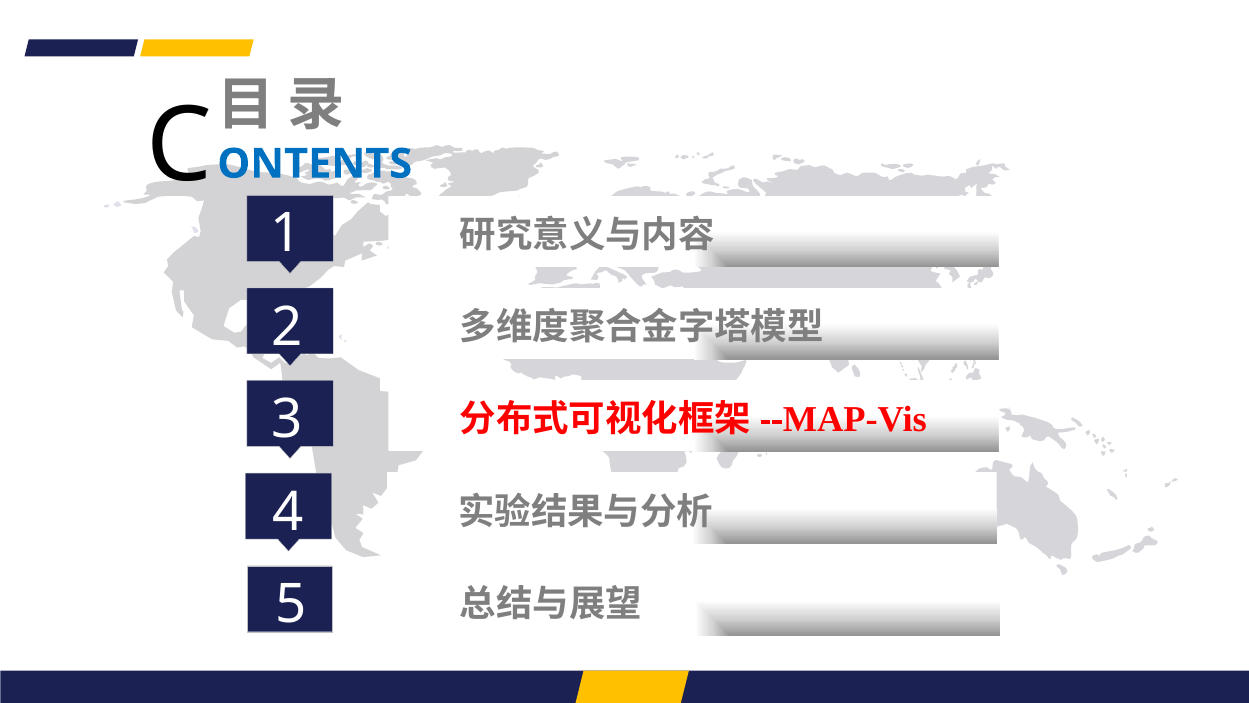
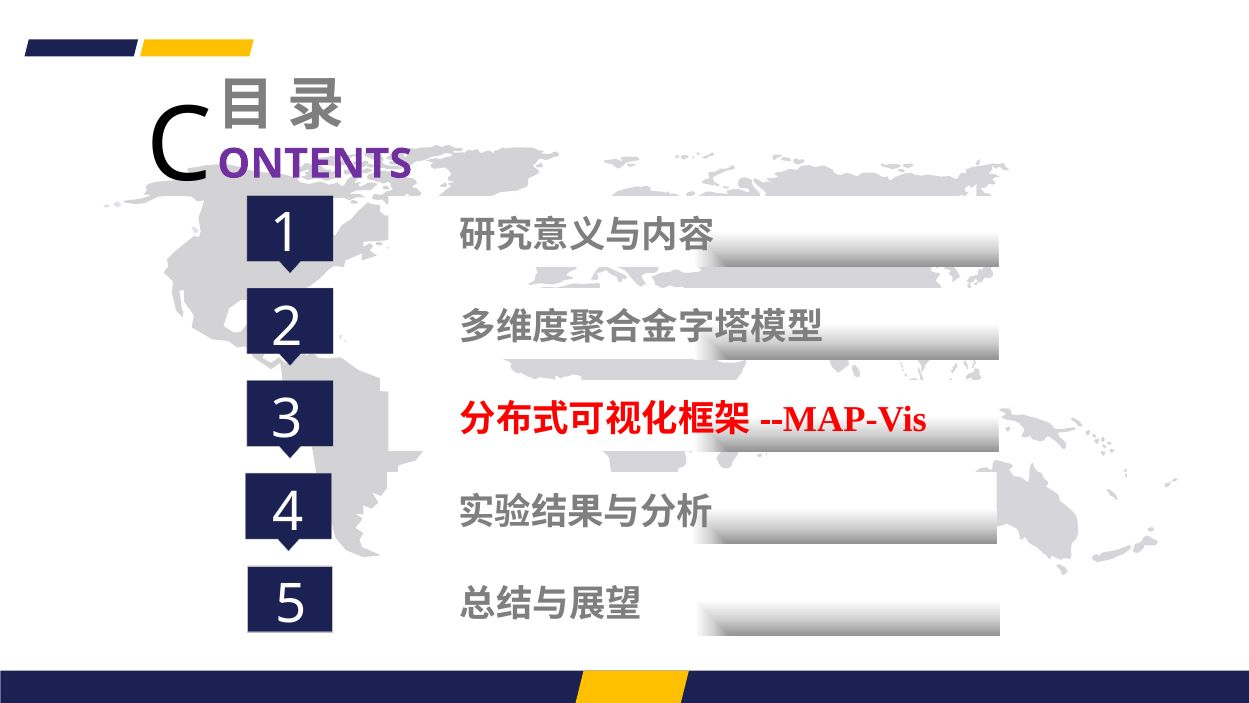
ONTENTS colour: blue -> purple
